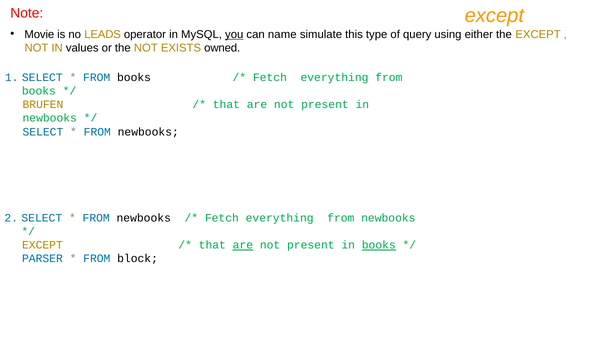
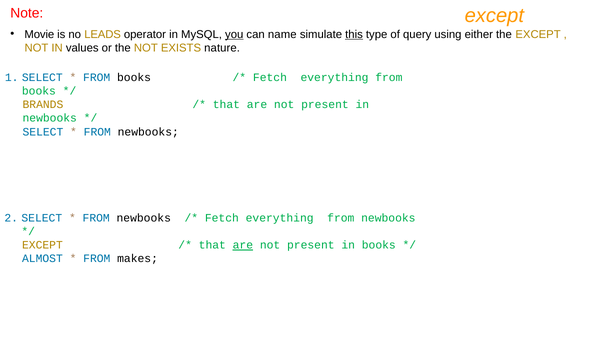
this underline: none -> present
owned: owned -> nature
BRUFEN: BRUFEN -> BRANDS
books at (379, 245) underline: present -> none
PARSER: PARSER -> ALMOST
block: block -> makes
